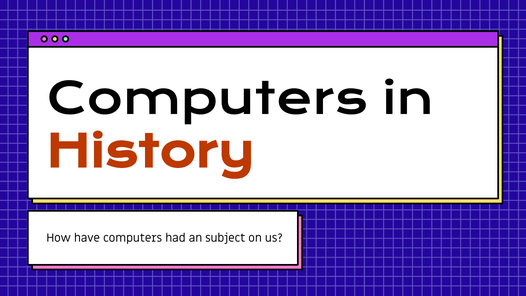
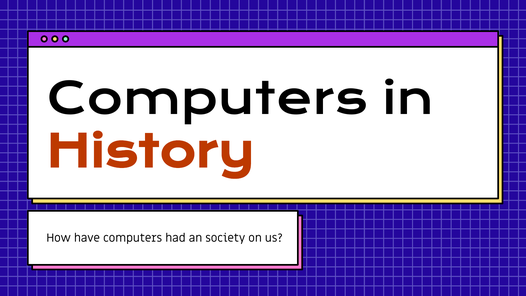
subject: subject -> society
